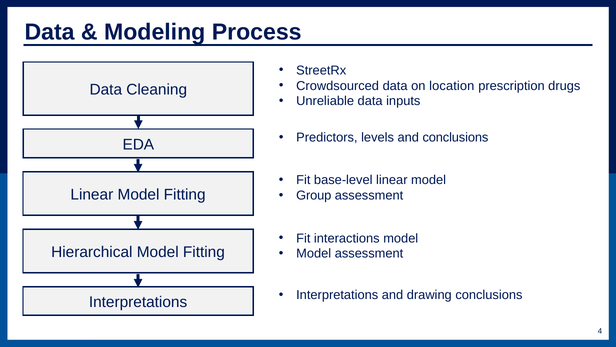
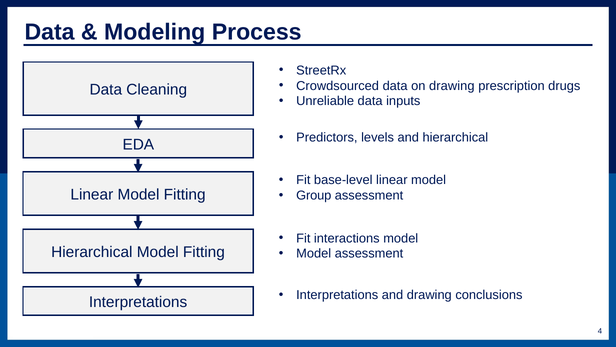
on location: location -> drawing
and conclusions: conclusions -> hierarchical
